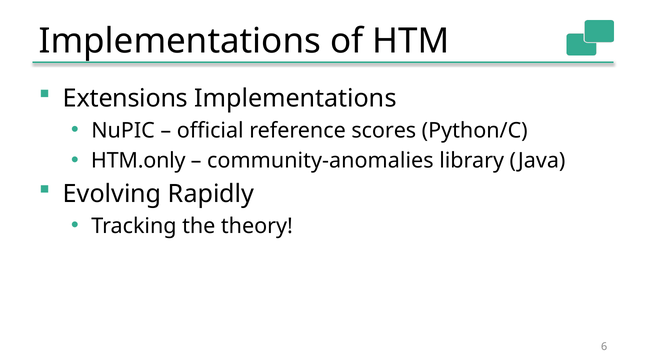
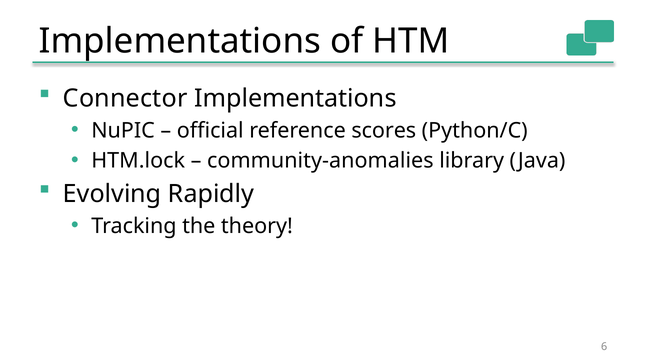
Extensions: Extensions -> Connector
HTM.only: HTM.only -> HTM.lock
